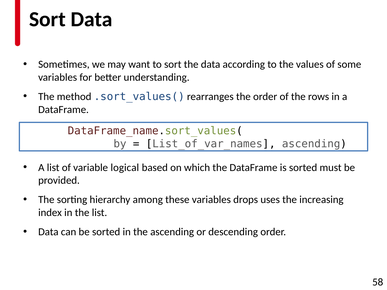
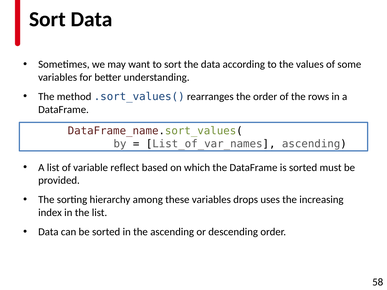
logical: logical -> reflect
